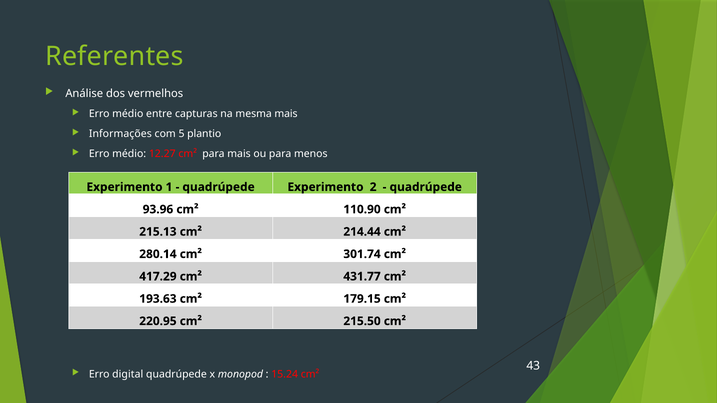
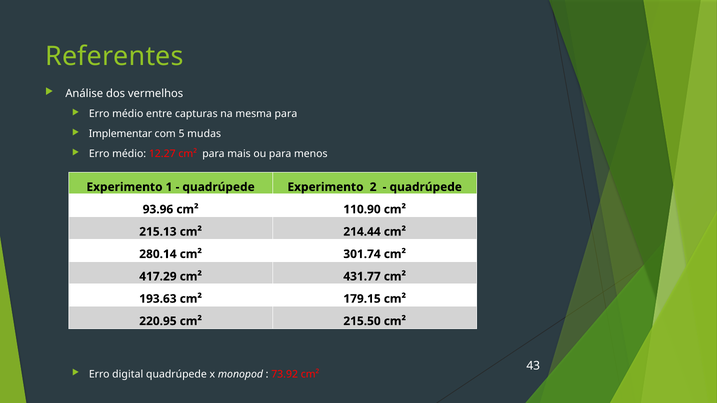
mesma mais: mais -> para
Informações: Informações -> Implementar
plantio: plantio -> mudas
15.24: 15.24 -> 73.92
